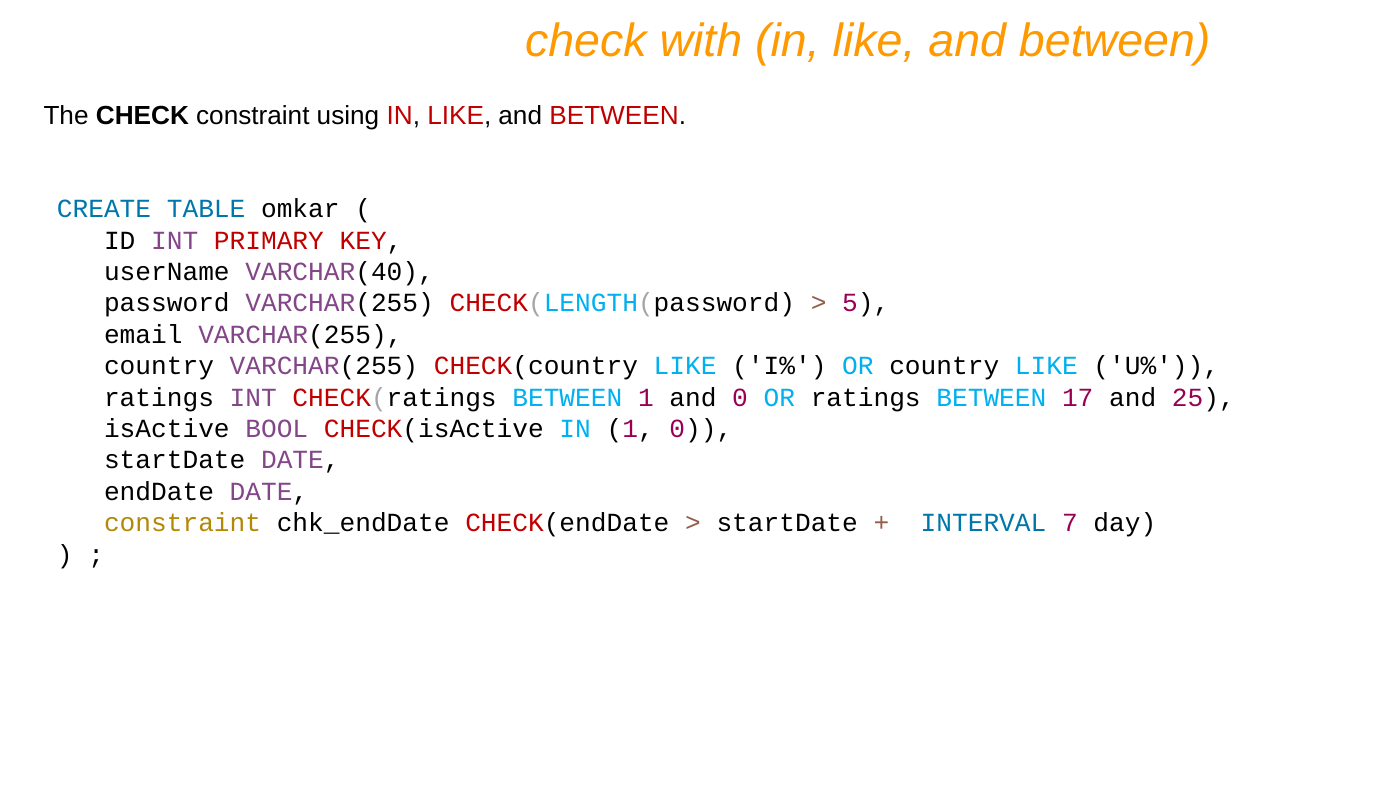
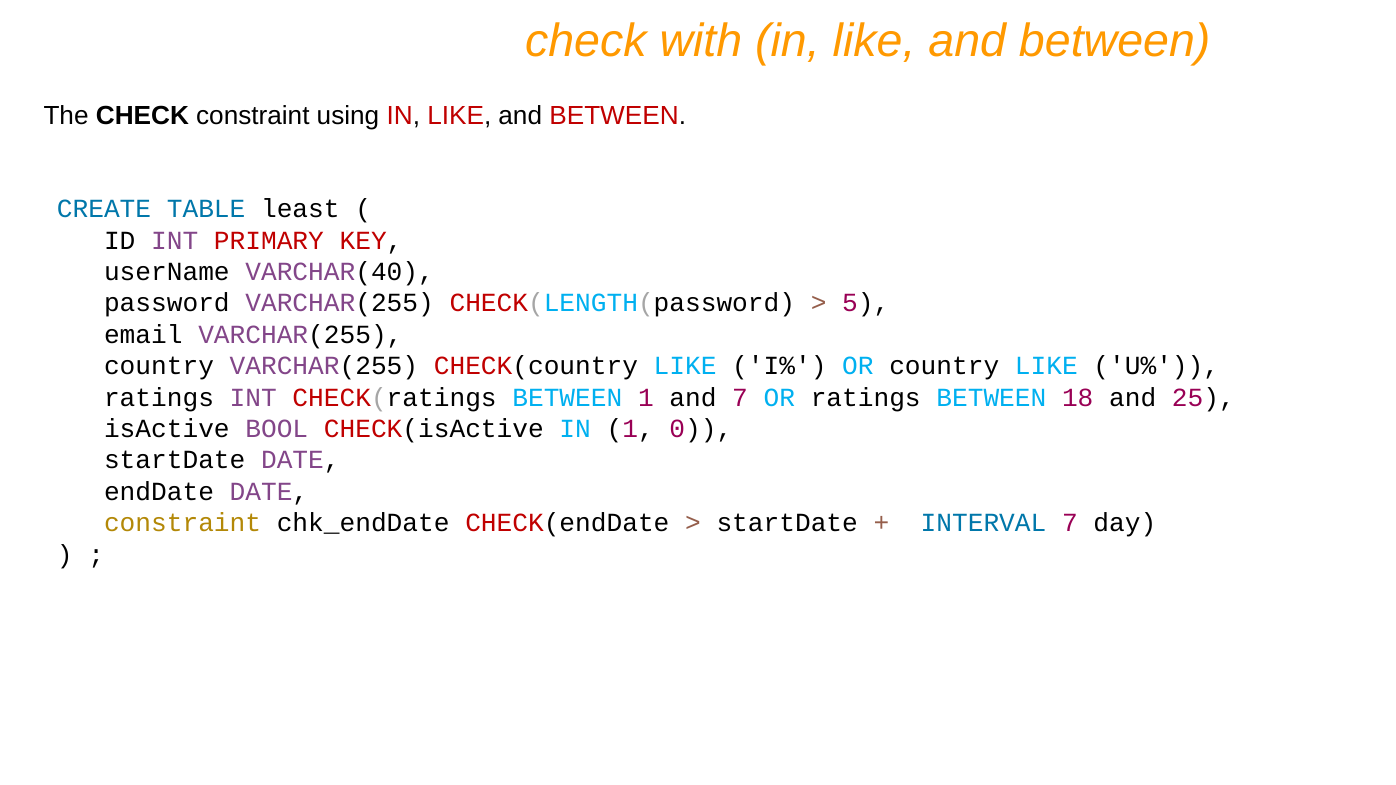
omkar: omkar -> least
and 0: 0 -> 7
17: 17 -> 18
